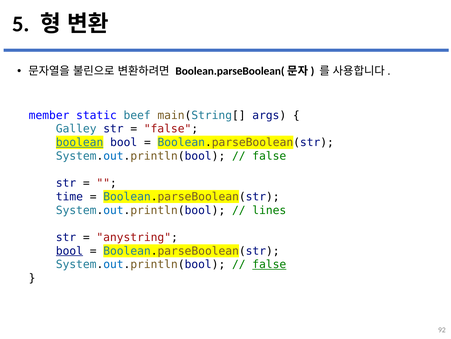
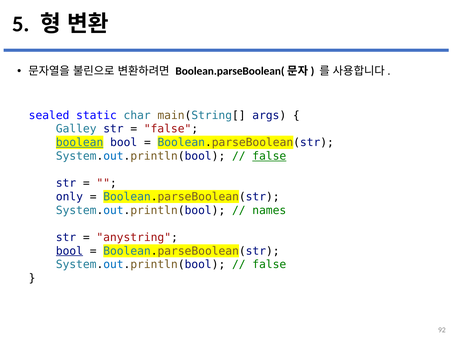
member: member -> sealed
beef: beef -> char
false at (269, 156) underline: none -> present
time: time -> only
lines: lines -> names
false at (269, 264) underline: present -> none
